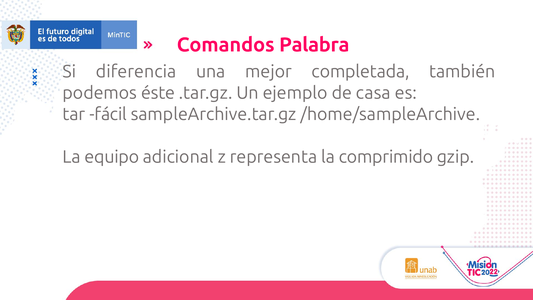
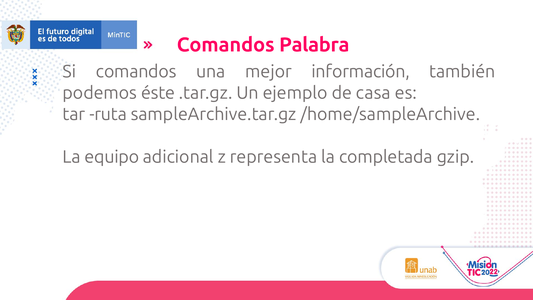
Si diferencia: diferencia -> comandos
completada: completada -> información
fácil: fácil -> ruta
comprimido: comprimido -> completada
